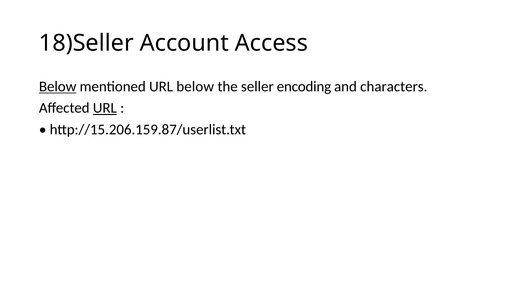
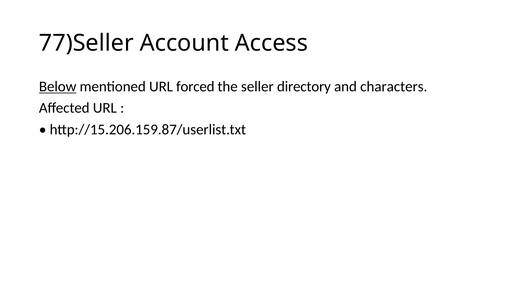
18)Seller: 18)Seller -> 77)Seller
URL below: below -> forced
encoding: encoding -> directory
URL at (105, 108) underline: present -> none
